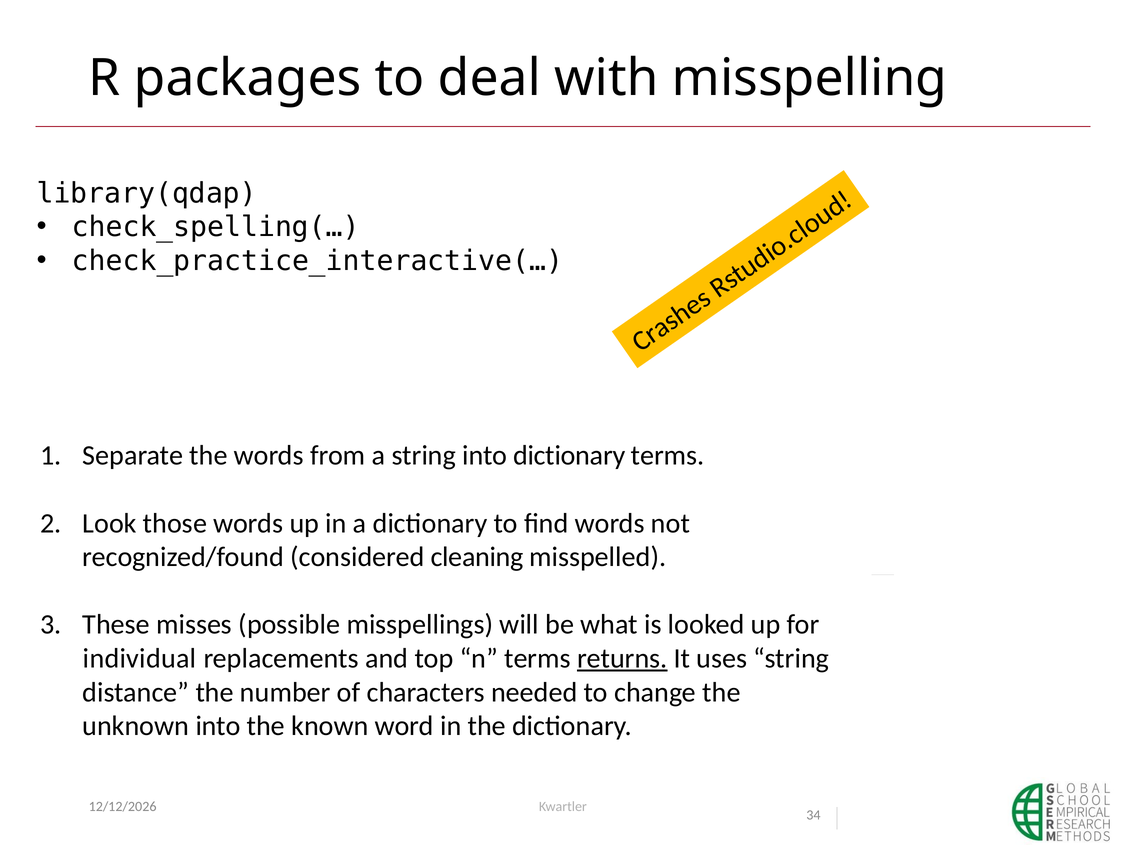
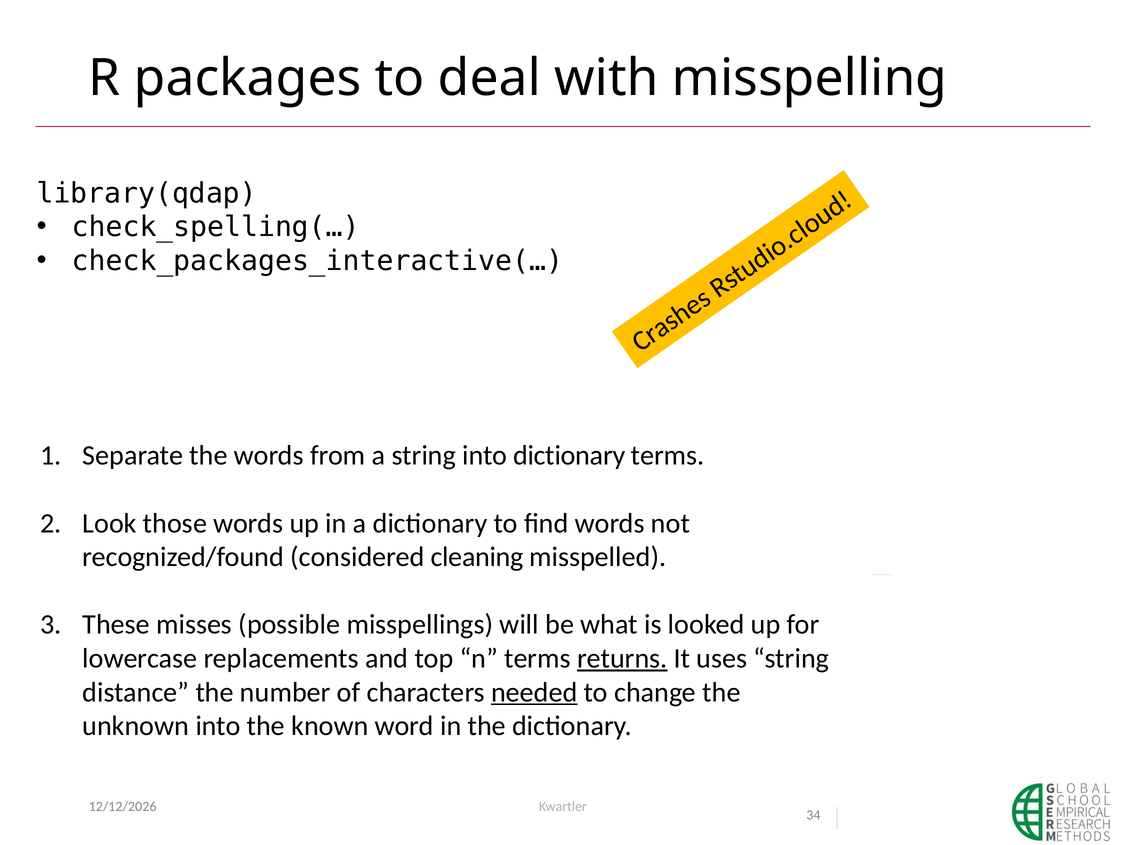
check_practice_interactive(…: check_practice_interactive(… -> check_packages_interactive(…
individual: individual -> lowercase
needed underline: none -> present
